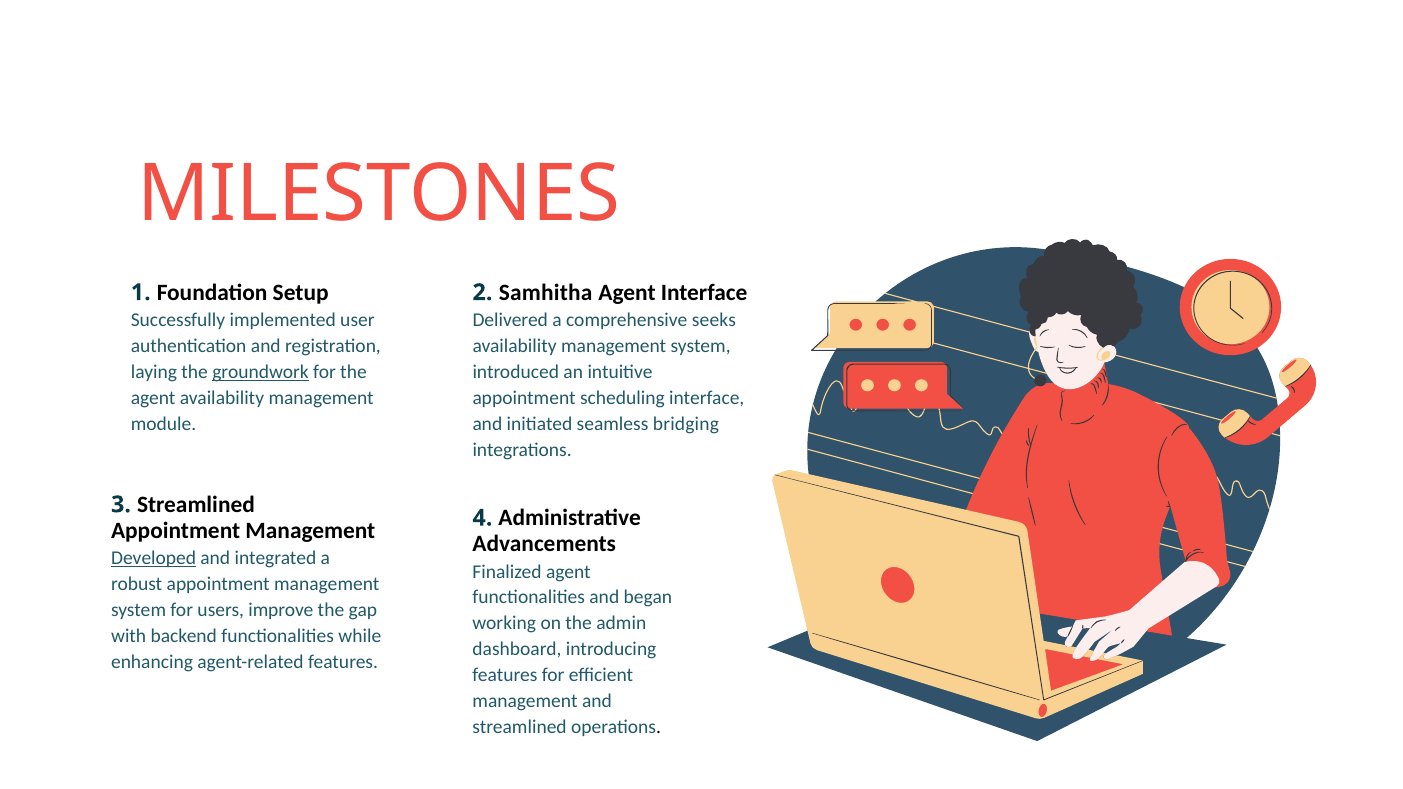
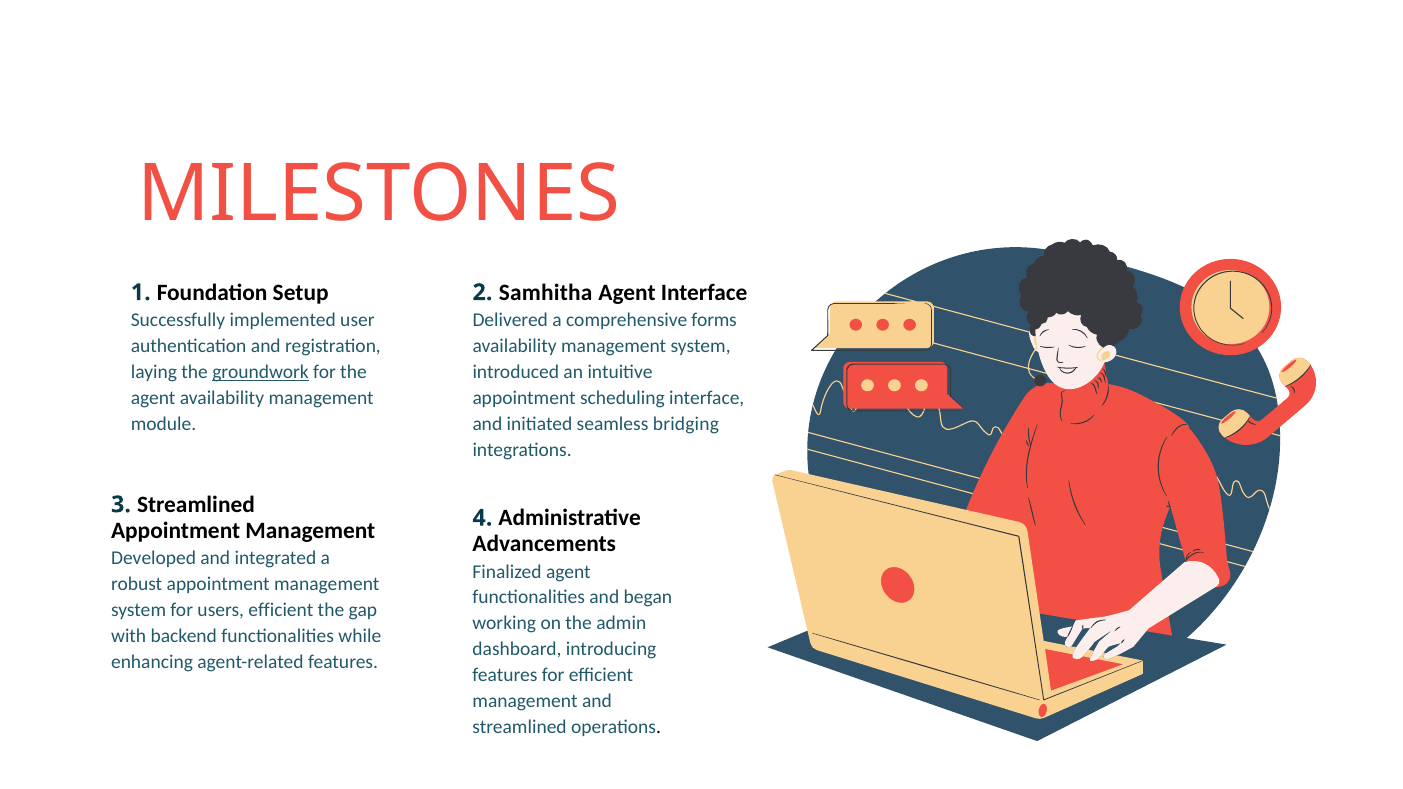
seeks: seeks -> forms
Developed underline: present -> none
users improve: improve -> efficient
